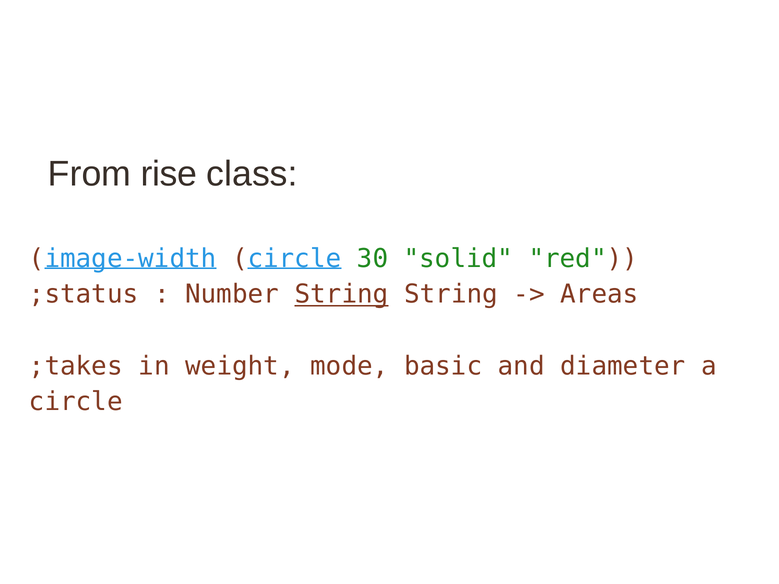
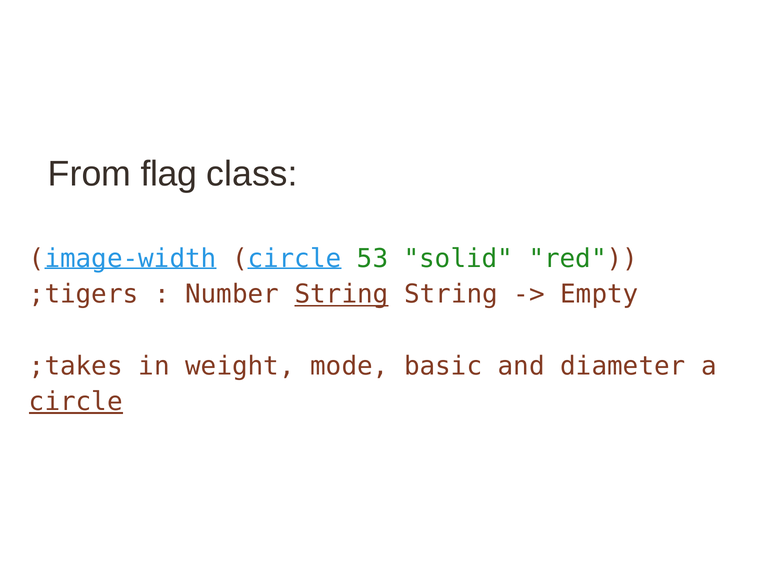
rise: rise -> flag
30: 30 -> 53
;status: ;status -> ;tigers
Areas: Areas -> Empty
circle at (76, 402) underline: none -> present
